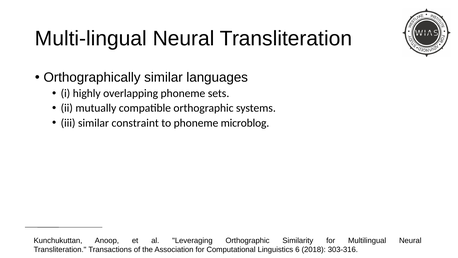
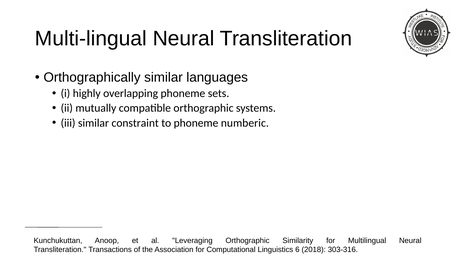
microblog: microblog -> numberic
